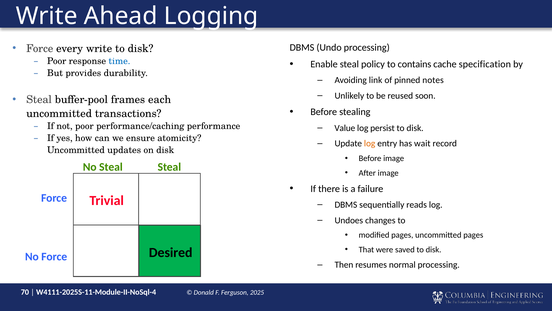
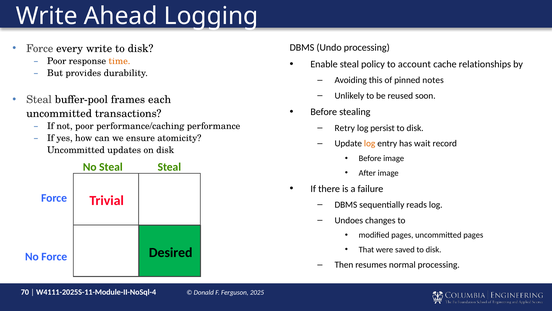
time colour: blue -> orange
contains: contains -> account
specification: specification -> relationships
link: link -> this
Value: Value -> Retry
